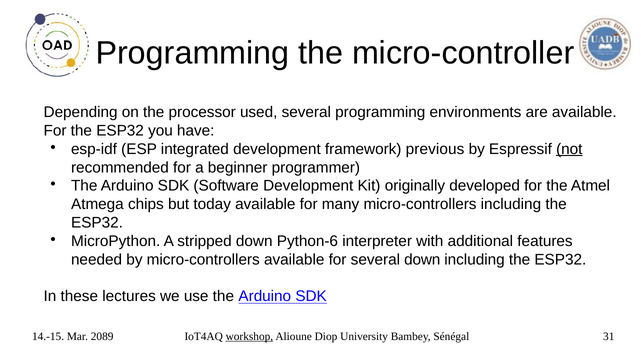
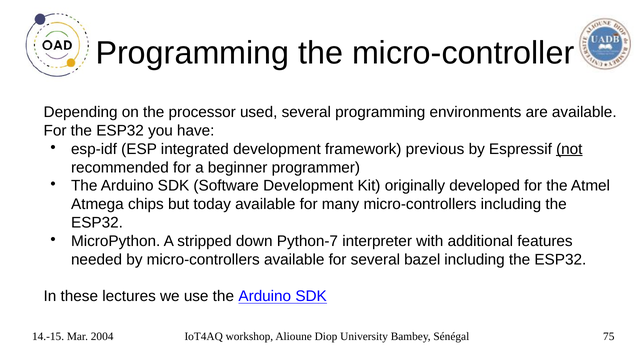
Python-6: Python-6 -> Python-7
several down: down -> bazel
2089: 2089 -> 2004
workshop underline: present -> none
31: 31 -> 75
